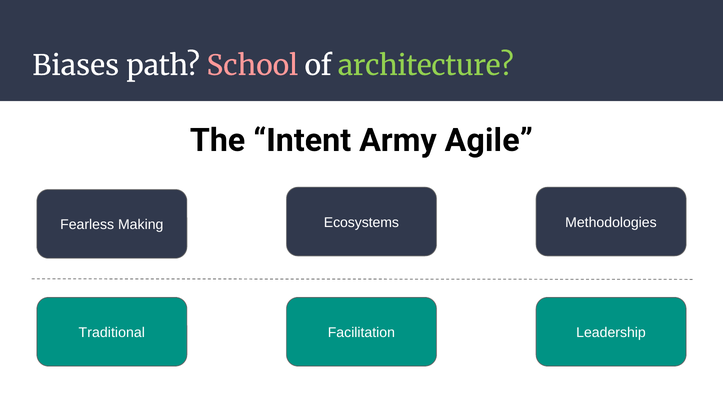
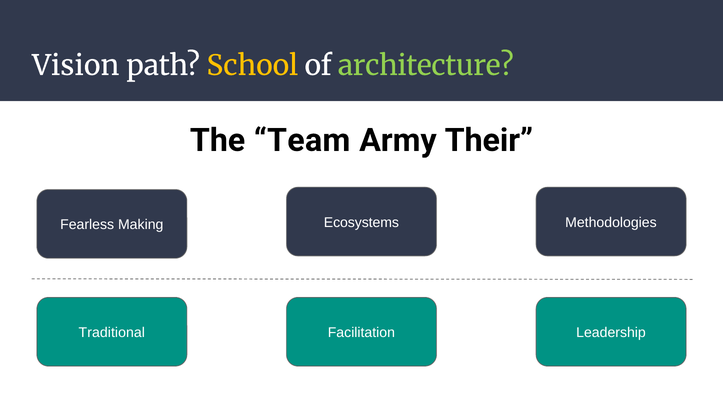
Biases: Biases -> Vision
School colour: pink -> yellow
Intent: Intent -> Team
Agile: Agile -> Their
